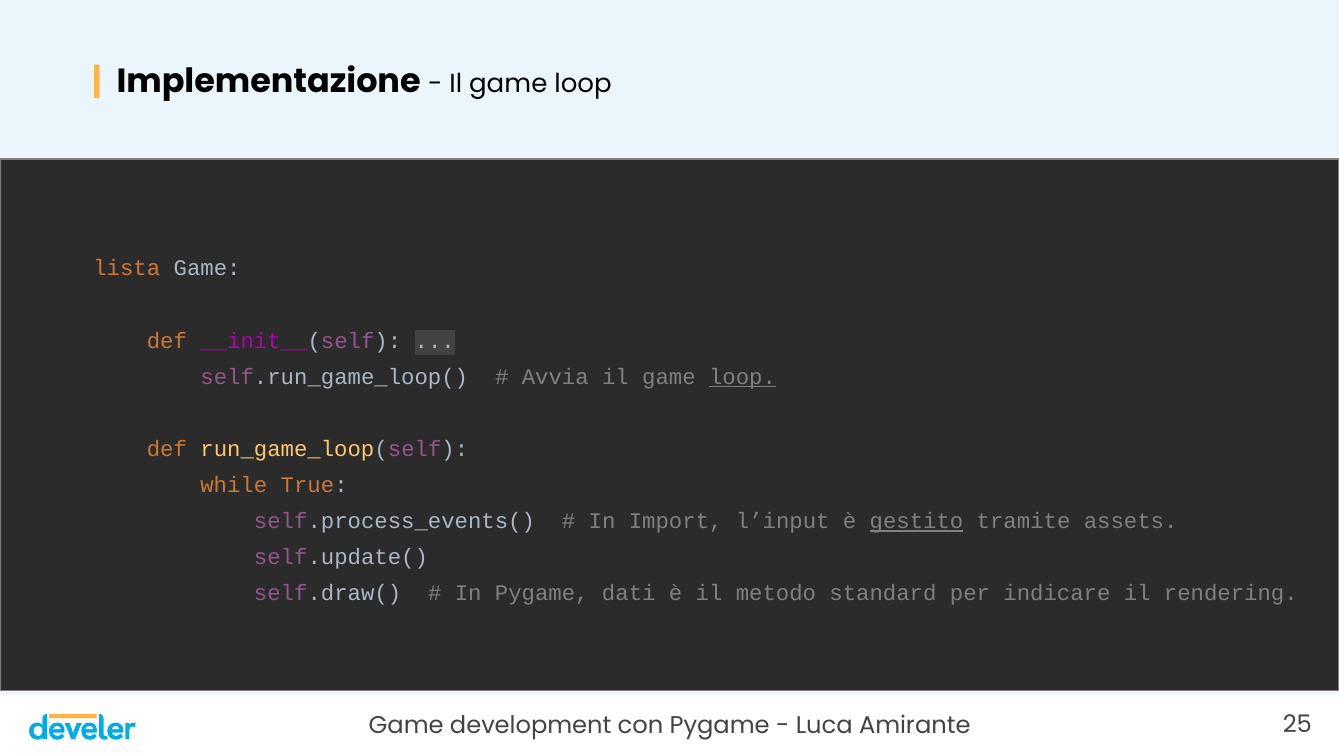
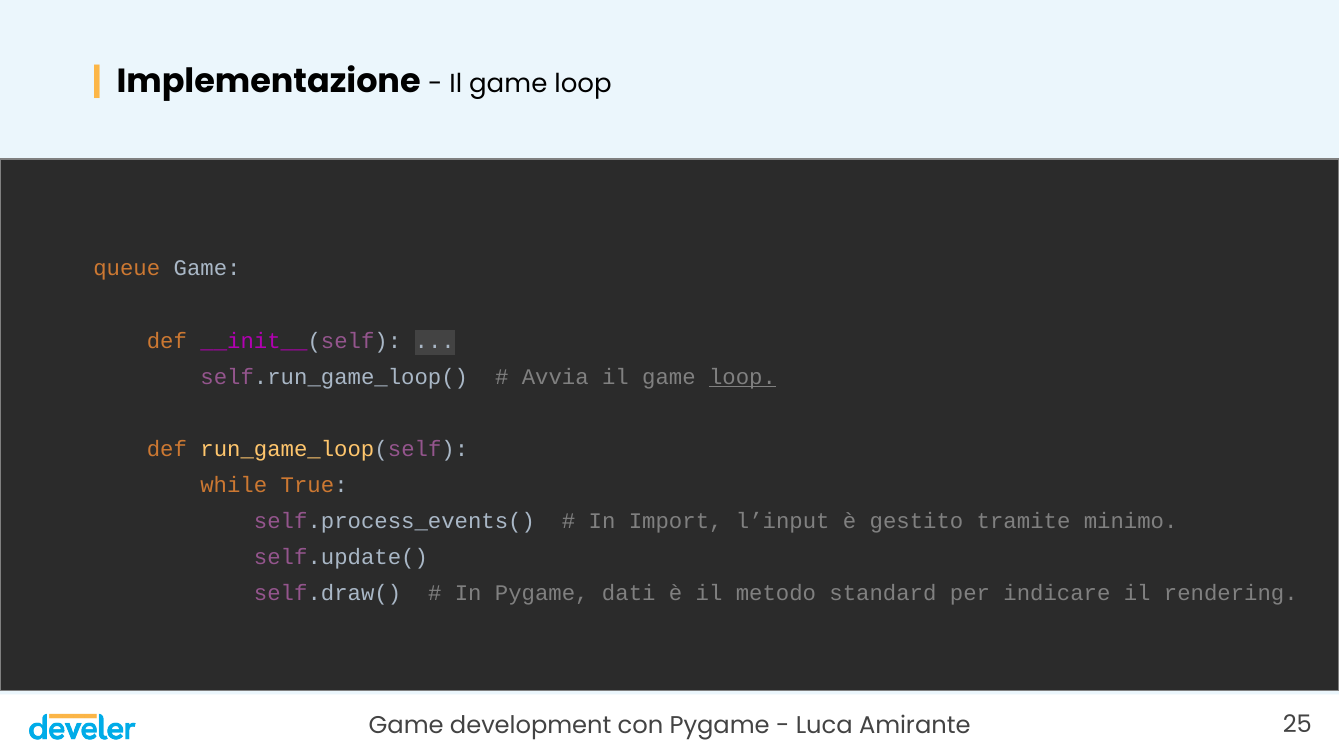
lista: lista -> queue
gestito underline: present -> none
assets: assets -> minimo
